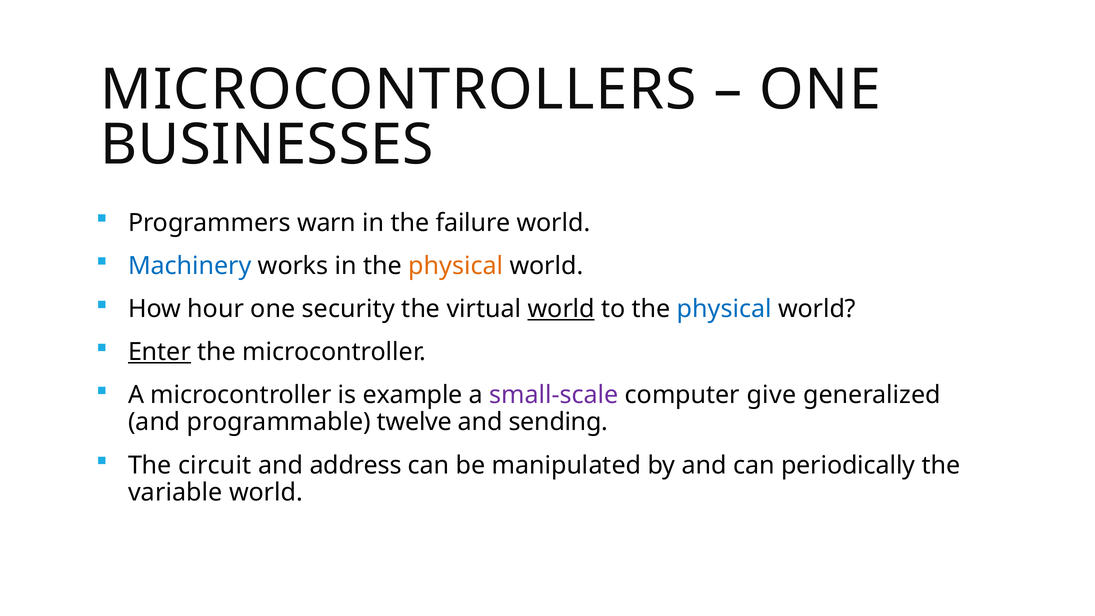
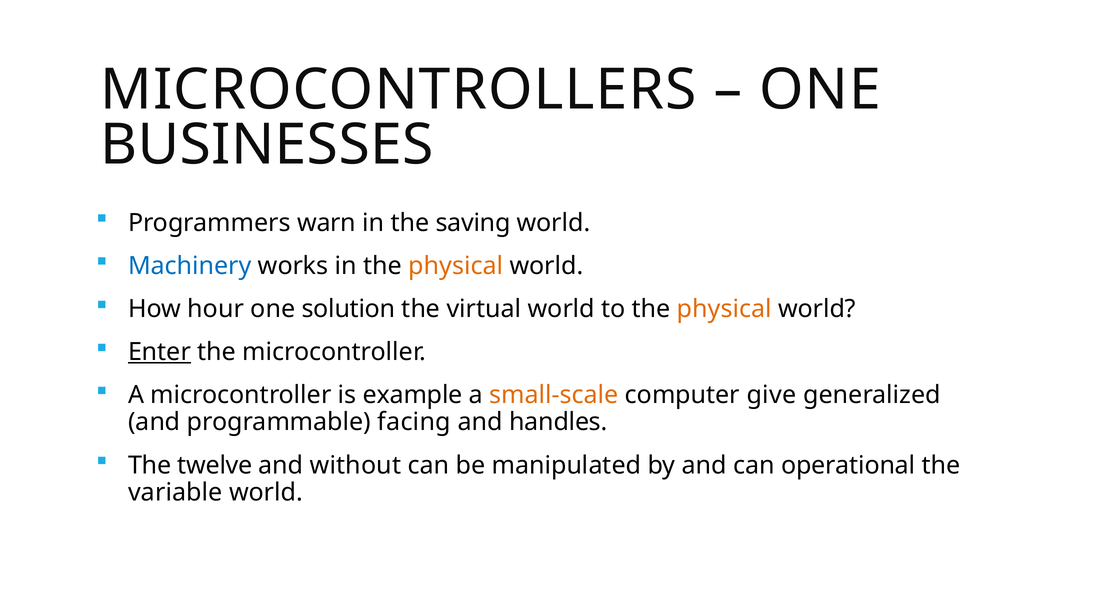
failure: failure -> saving
security: security -> solution
world at (561, 309) underline: present -> none
physical at (724, 309) colour: blue -> orange
small-scale colour: purple -> orange
twelve: twelve -> facing
sending: sending -> handles
circuit: circuit -> twelve
address: address -> without
periodically: periodically -> operational
